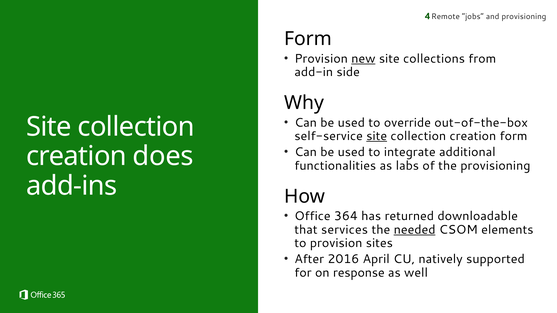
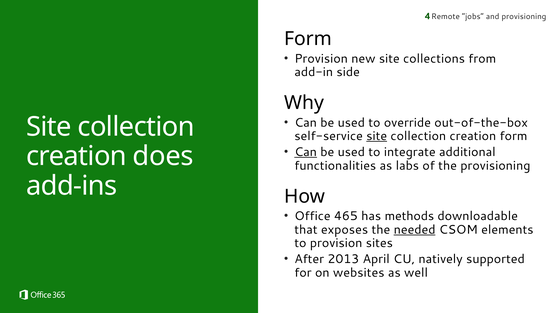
new underline: present -> none
Can at (306, 152) underline: none -> present
364: 364 -> 465
returned: returned -> methods
services: services -> exposes
2016: 2016 -> 2013
response: response -> websites
